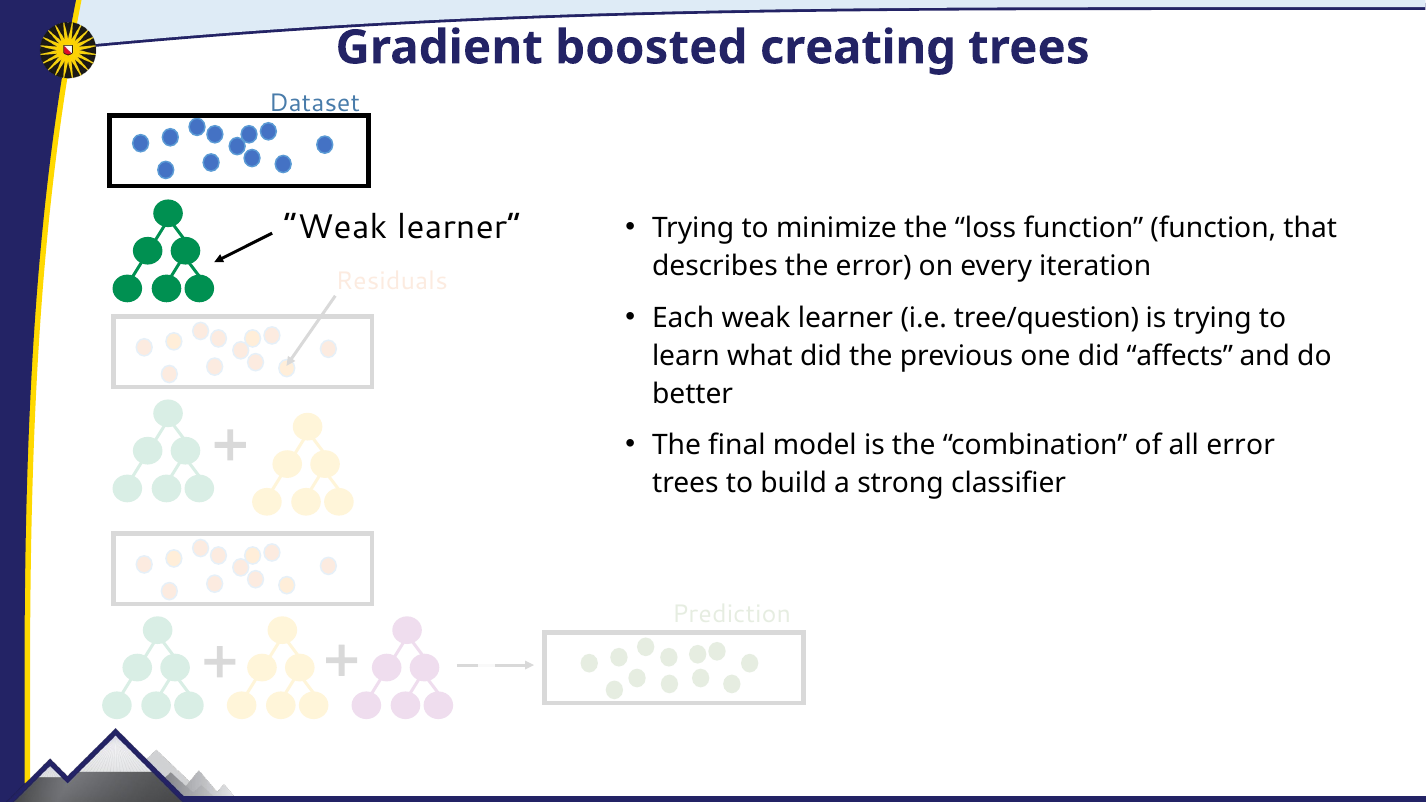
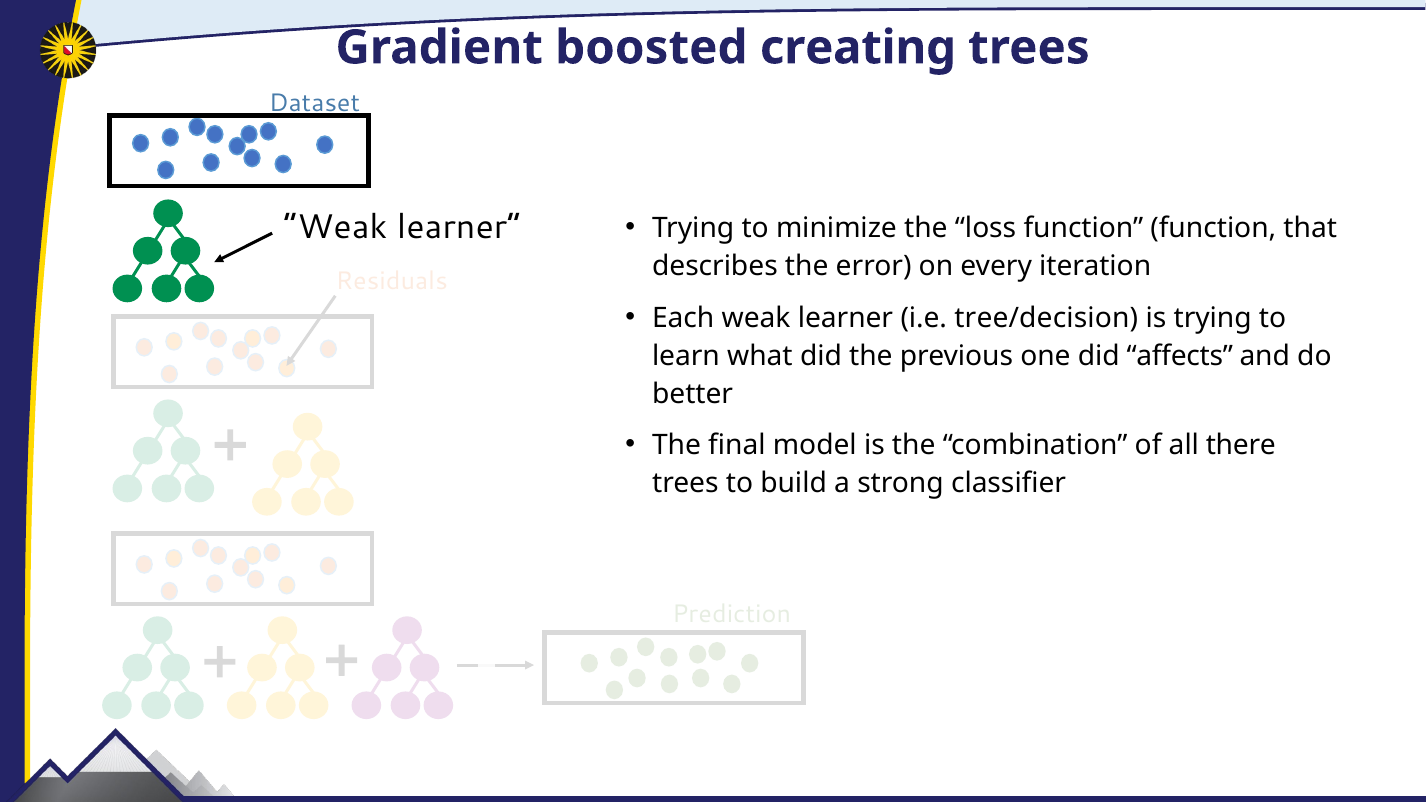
tree/question: tree/question -> tree/decision
all error: error -> there
